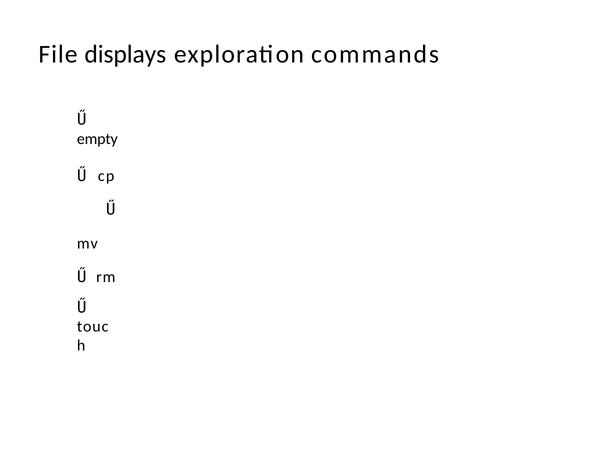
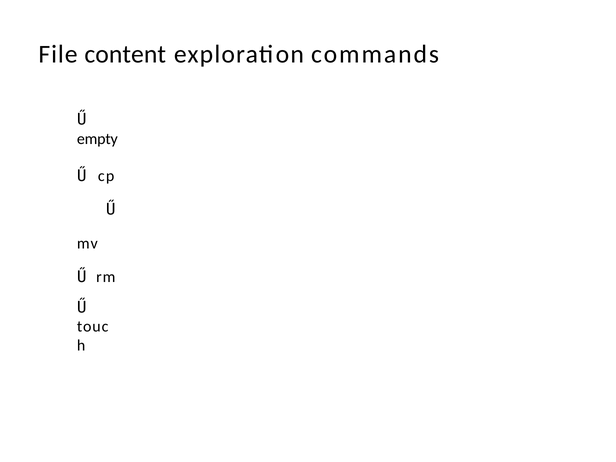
displays: displays -> content
